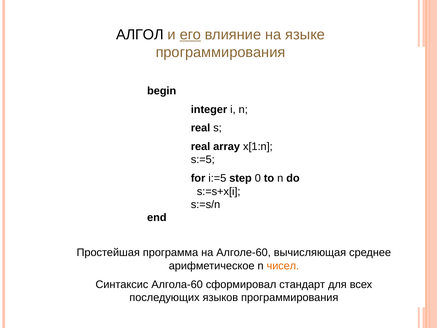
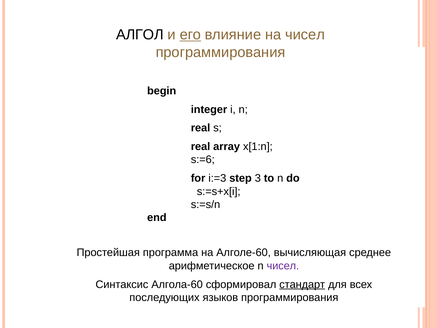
на языке: языке -> чисел
s:=5: s:=5 -> s:=6
i:=5: i:=5 -> i:=3
0: 0 -> 3
чисел at (283, 266) colour: orange -> purple
стандарт underline: none -> present
